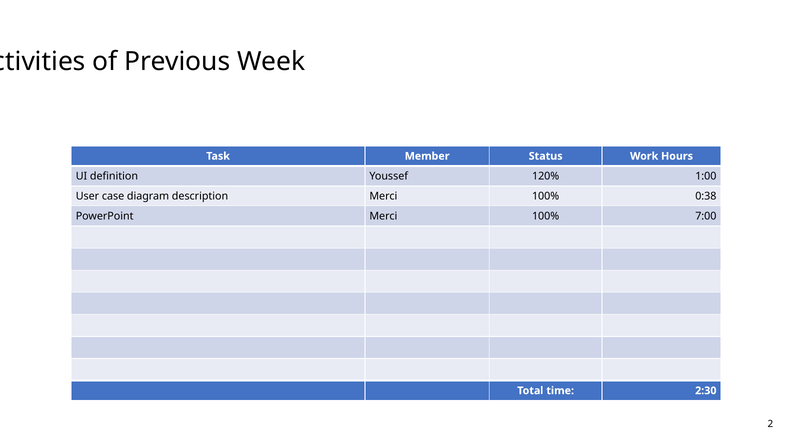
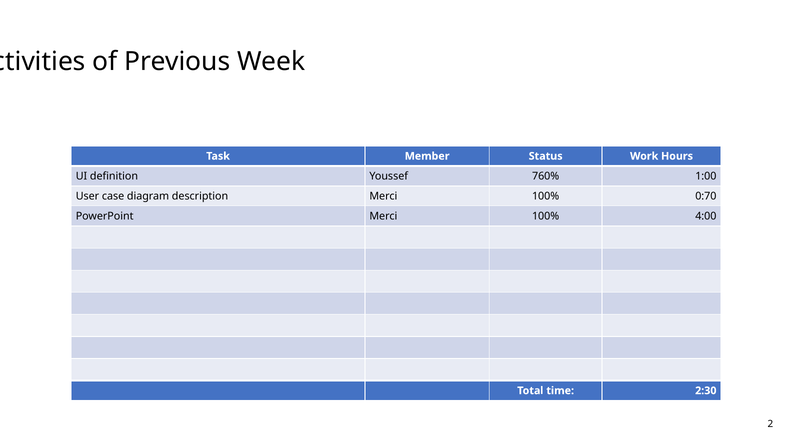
120%: 120% -> 760%
0:38: 0:38 -> 0:70
7:00: 7:00 -> 4:00
